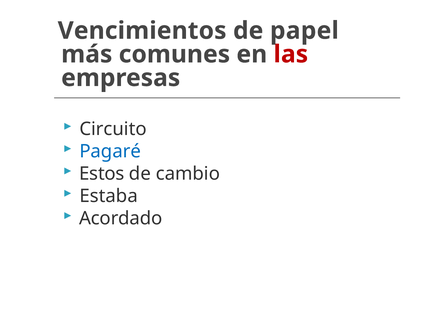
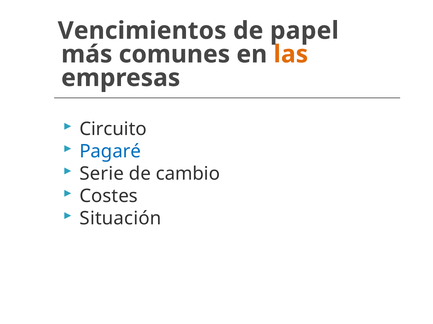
las colour: red -> orange
Estos: Estos -> Serie
Estaba: Estaba -> Costes
Acordado: Acordado -> Situación
